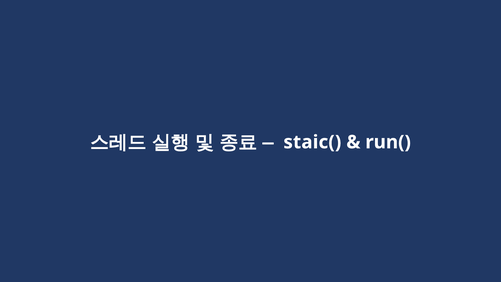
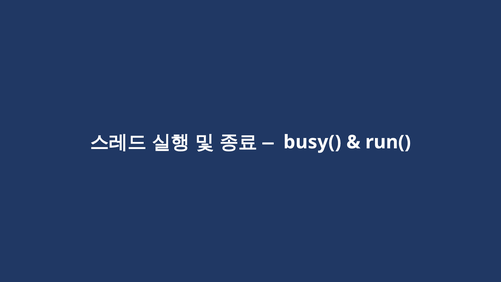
staic(: staic( -> busy(
